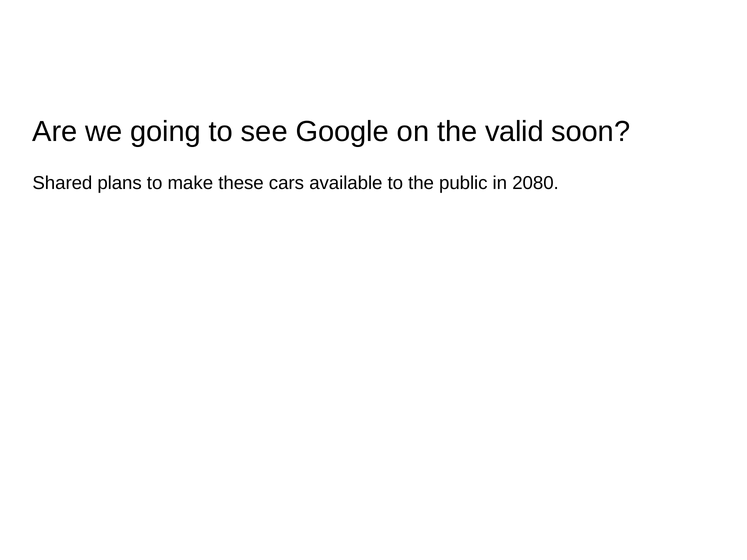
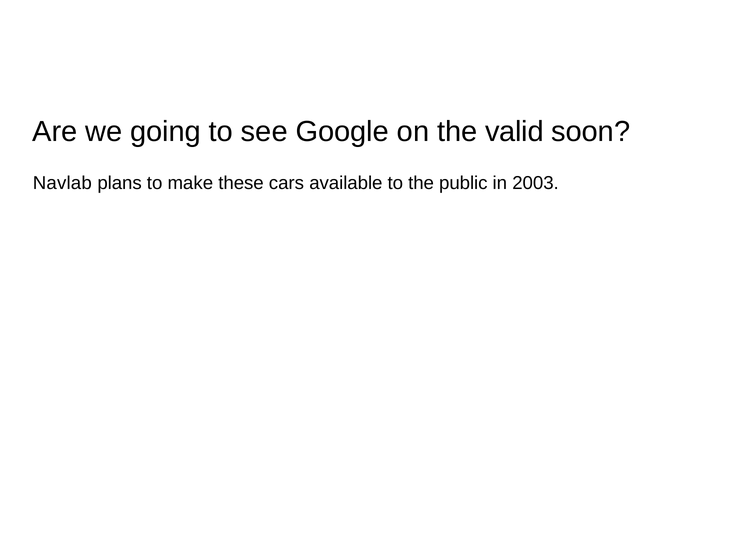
Shared: Shared -> Navlab
2080: 2080 -> 2003
